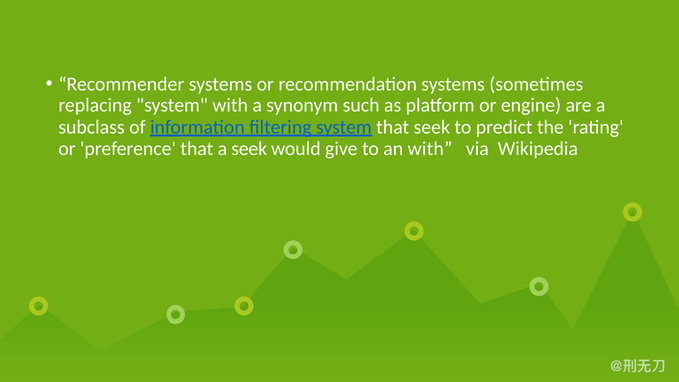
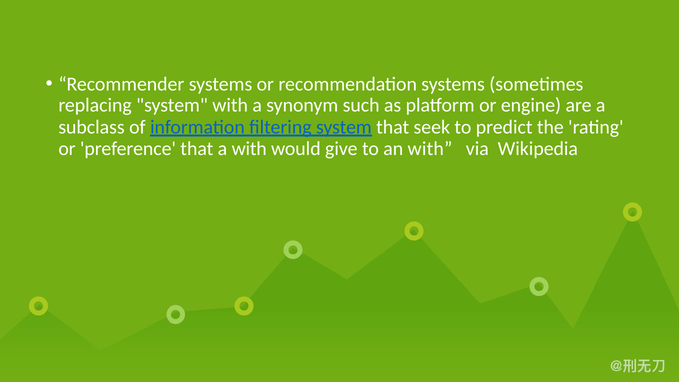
a seek: seek -> with
